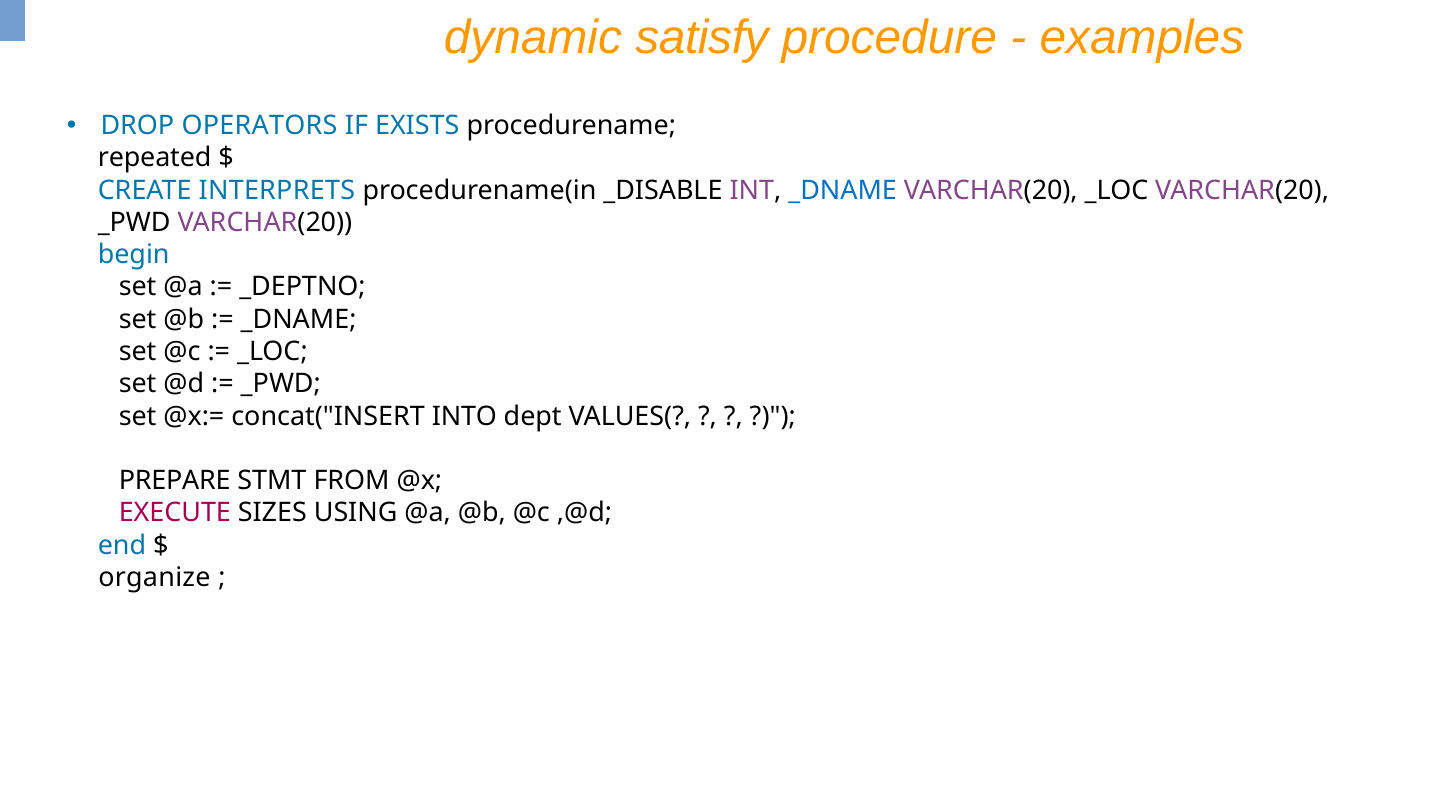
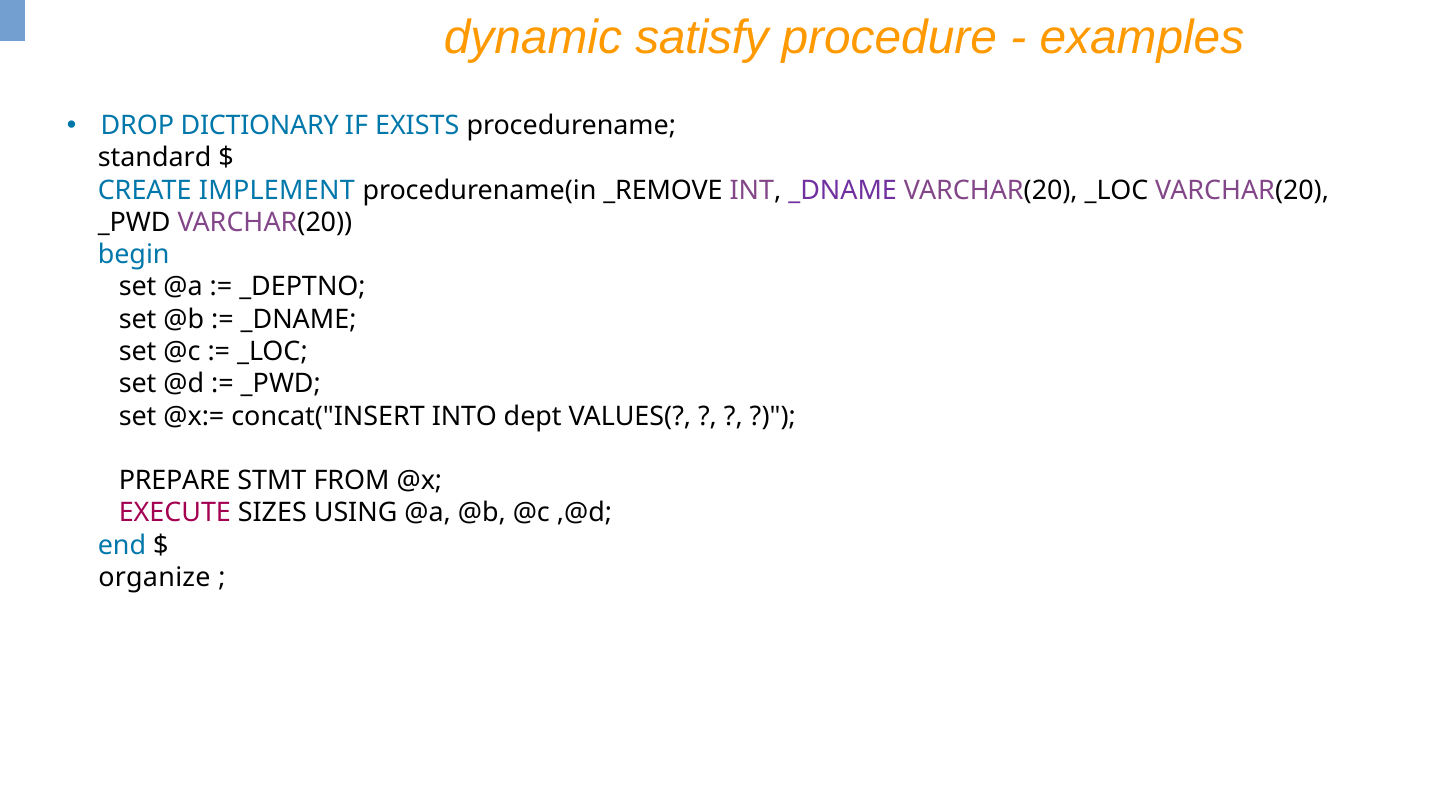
OPERATORS: OPERATORS -> DICTIONARY
repeated: repeated -> standard
INTERPRETS: INTERPRETS -> IMPLEMENT
_DISABLE: _DISABLE -> _REMOVE
_DNAME at (843, 190) colour: blue -> purple
